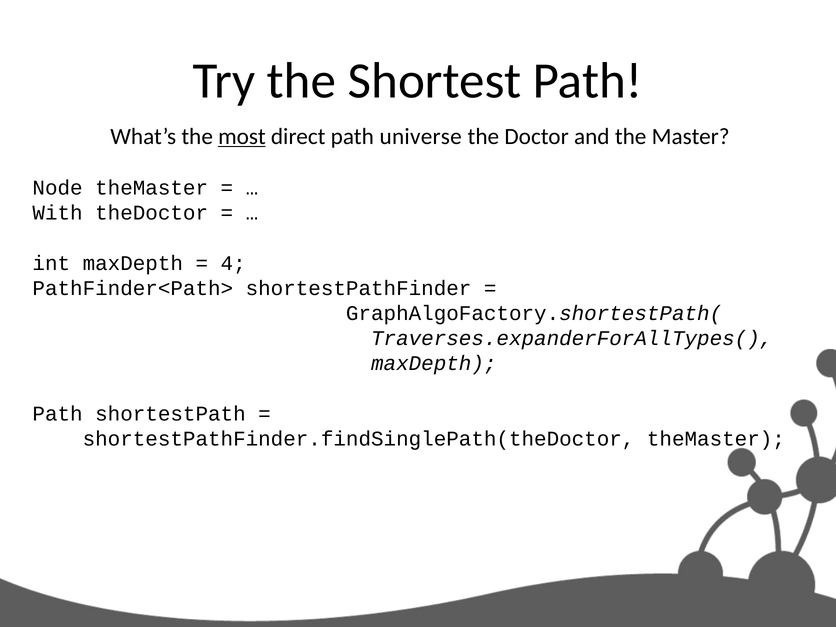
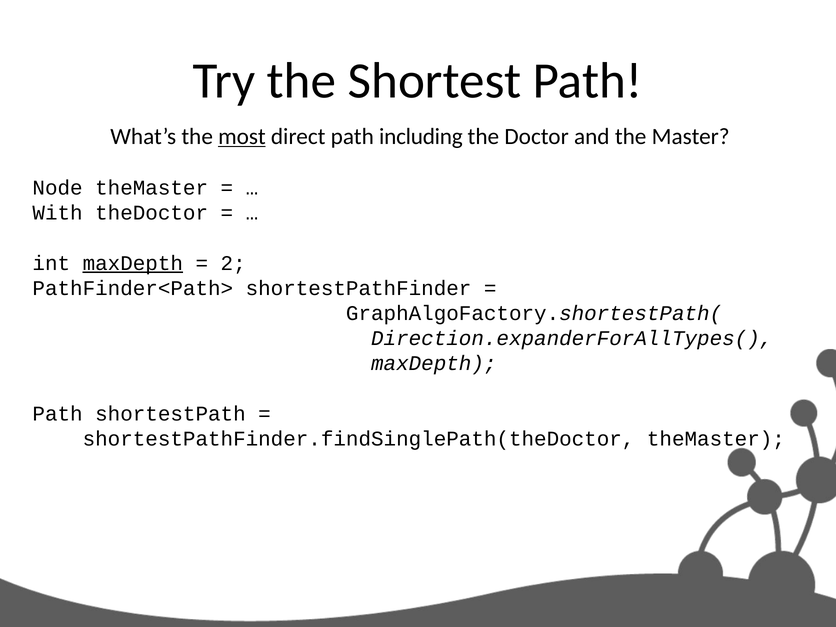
universe: universe -> including
maxDepth at (133, 263) underline: none -> present
4: 4 -> 2
Traverses.expanderForAllTypes(: Traverses.expanderForAllTypes( -> Direction.expanderForAllTypes(
